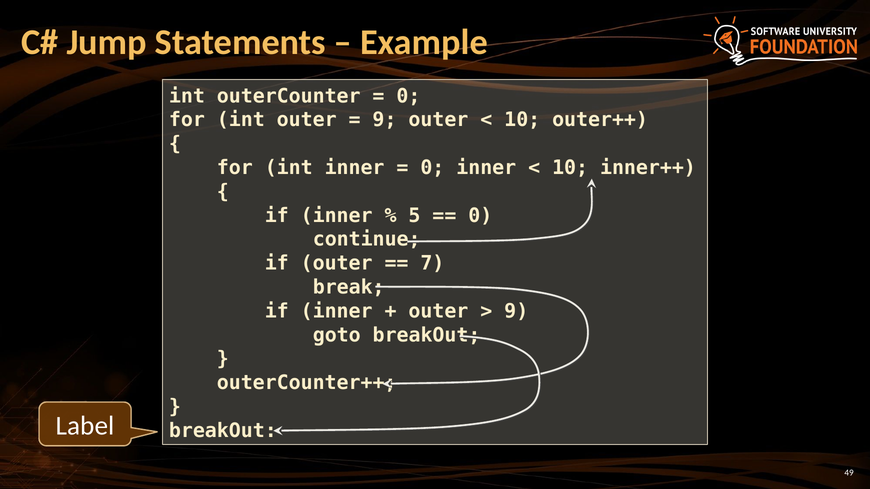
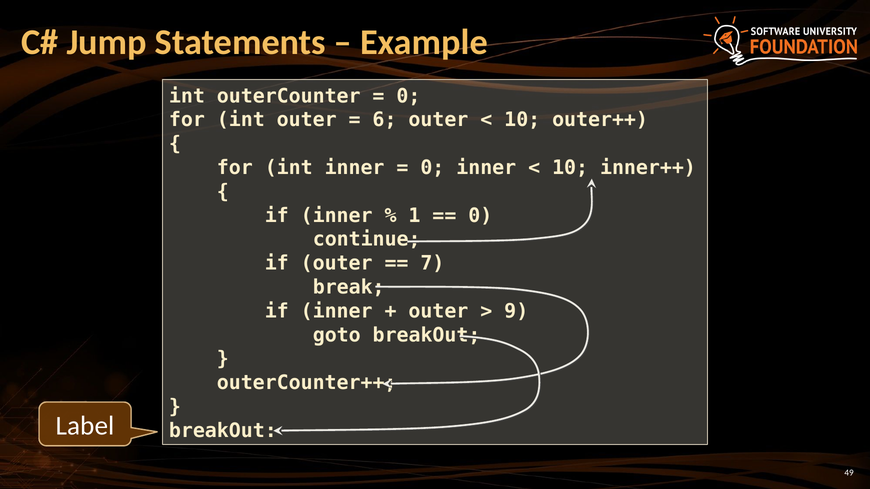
9 at (384, 120): 9 -> 6
5: 5 -> 1
